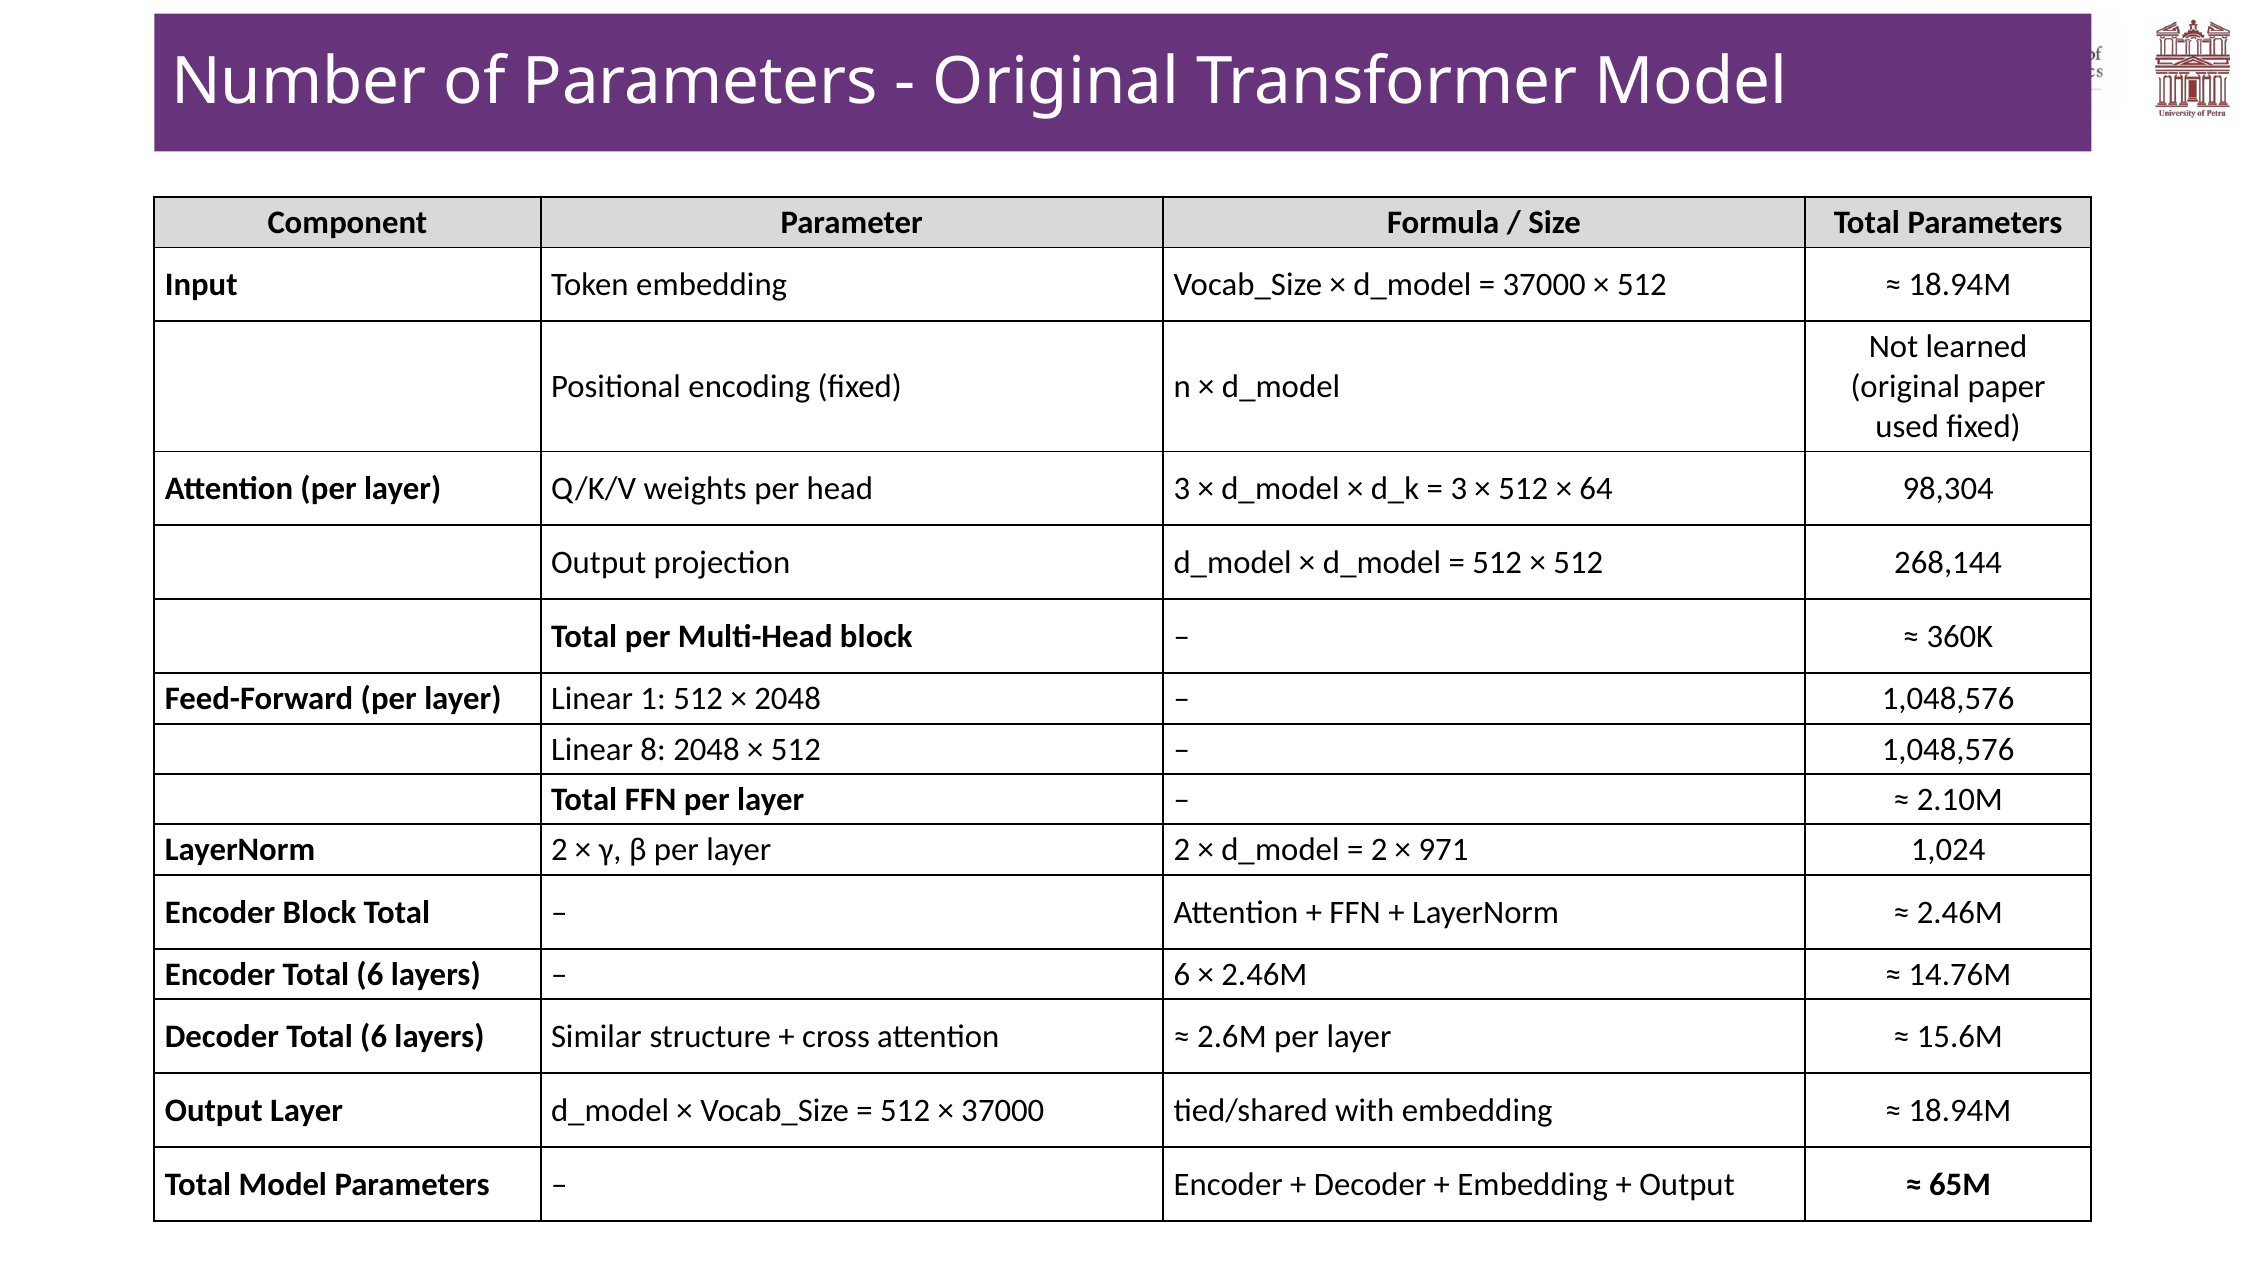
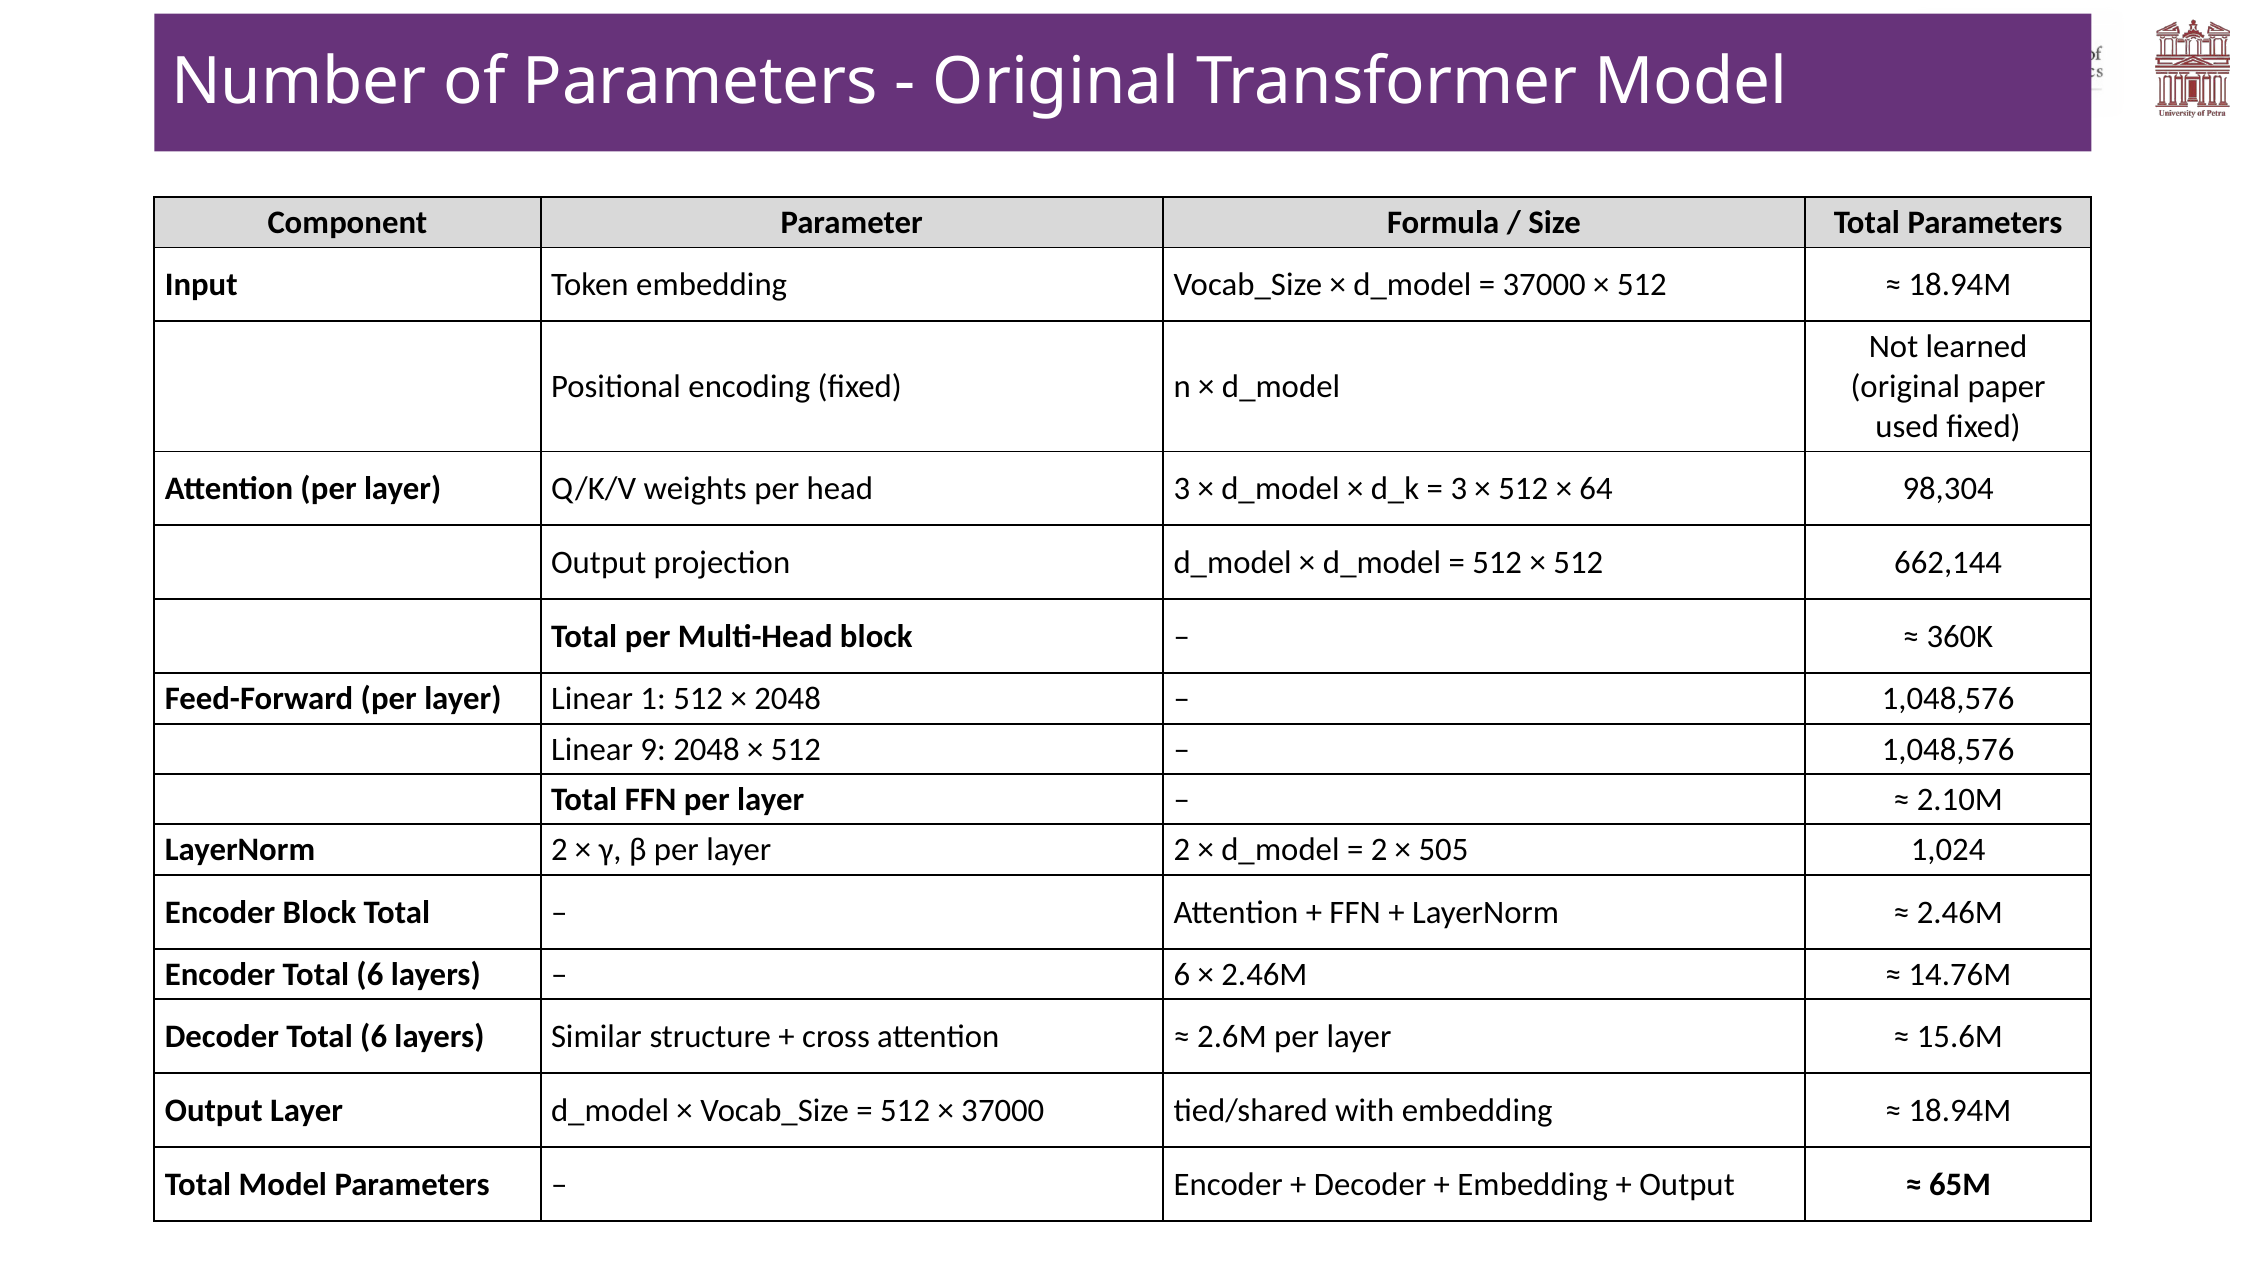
268,144: 268,144 -> 662,144
8: 8 -> 9
971: 971 -> 505
